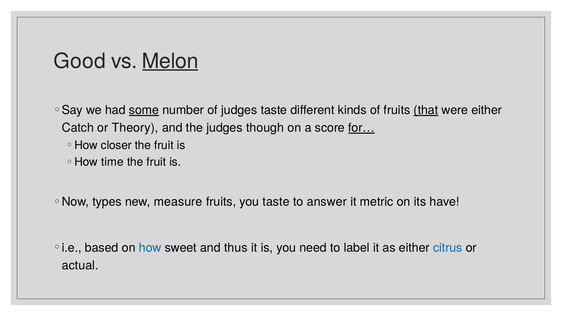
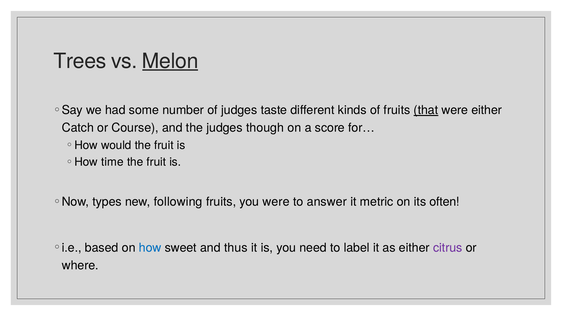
Good: Good -> Trees
some underline: present -> none
Theory: Theory -> Course
for… underline: present -> none
closer: closer -> would
measure: measure -> following
you taste: taste -> were
have: have -> often
citrus colour: blue -> purple
actual: actual -> where
